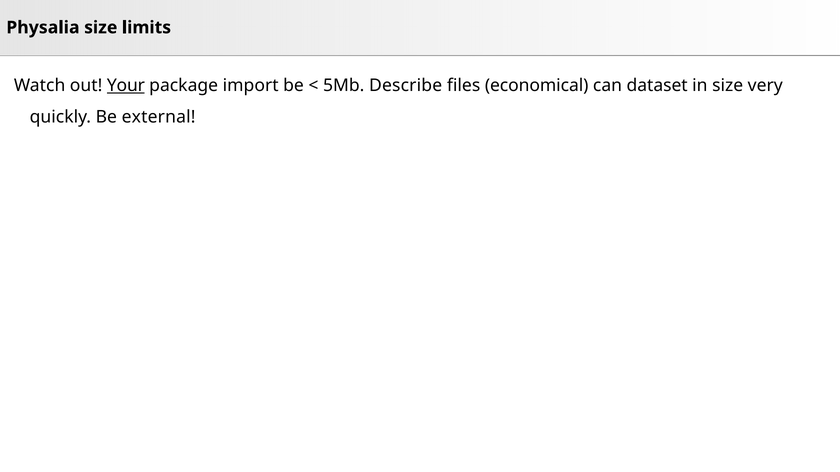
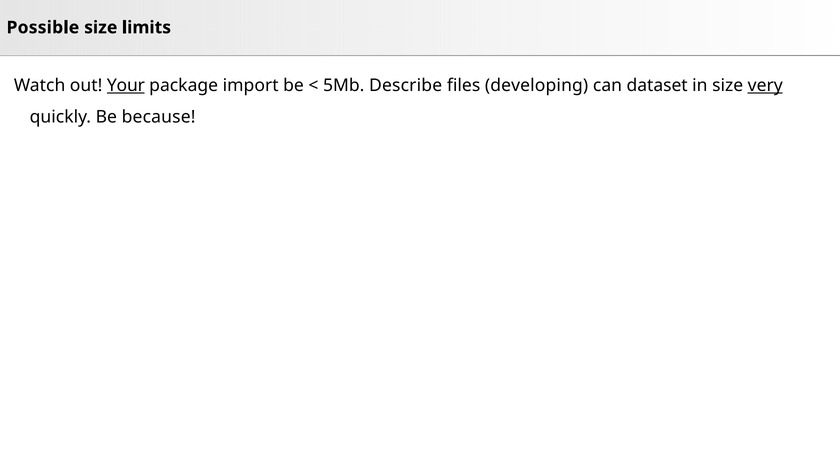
Physalia: Physalia -> Possible
economical: economical -> developing
very underline: none -> present
external: external -> because
